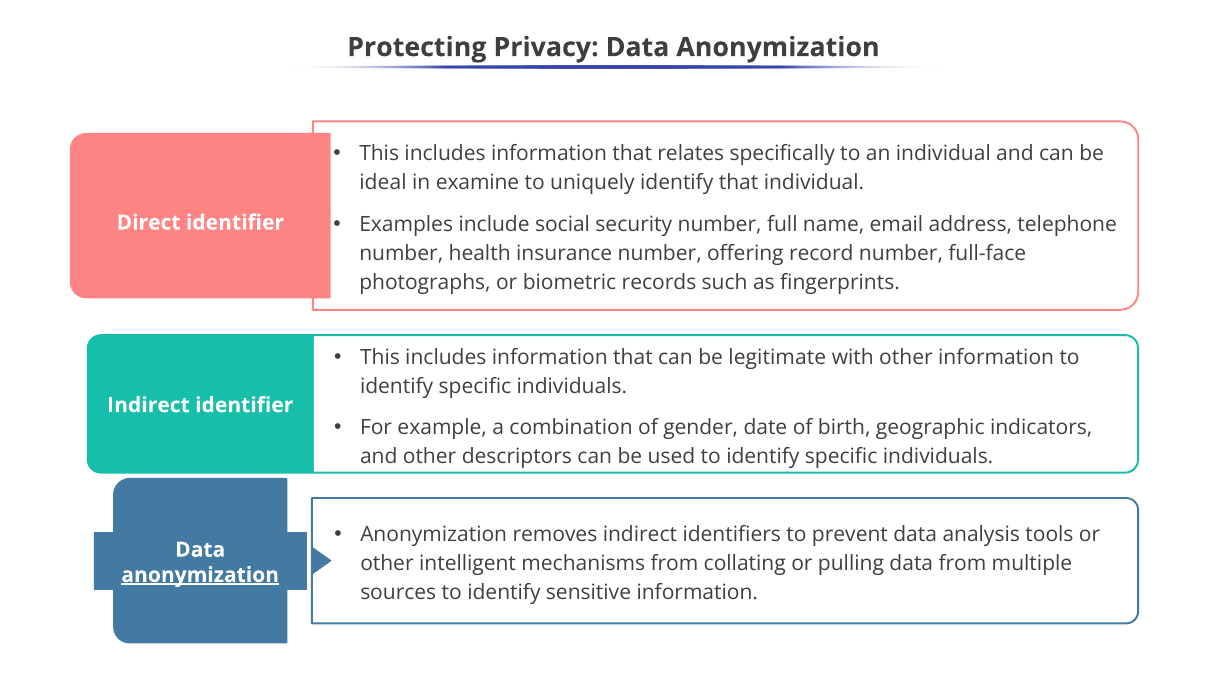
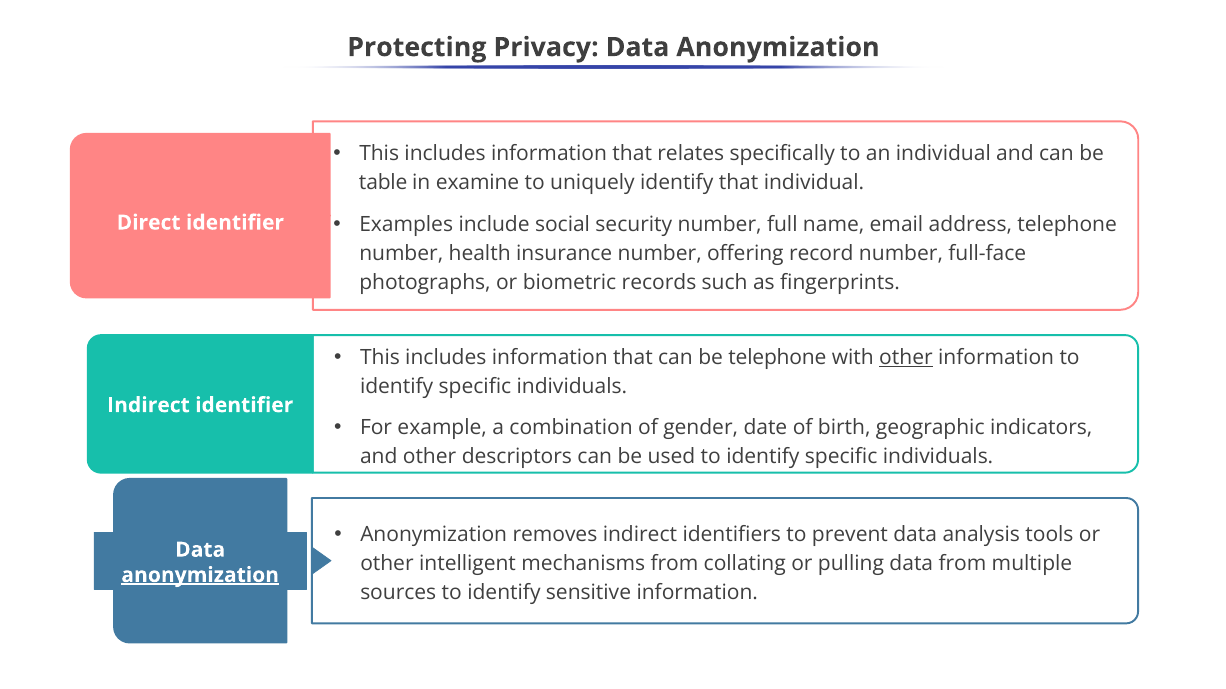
ideal: ideal -> table
be legitimate: legitimate -> telephone
other at (906, 358) underline: none -> present
